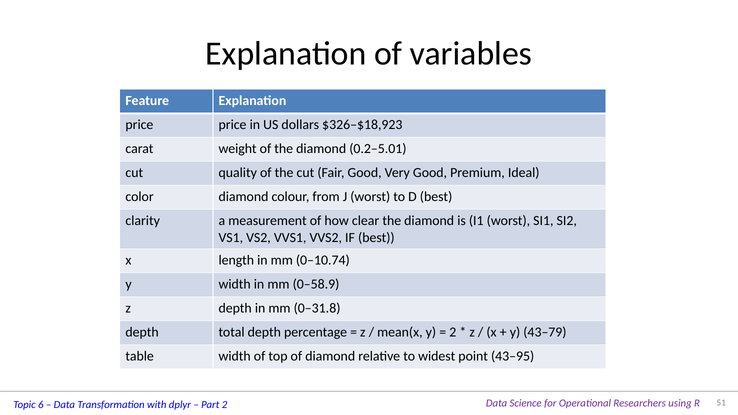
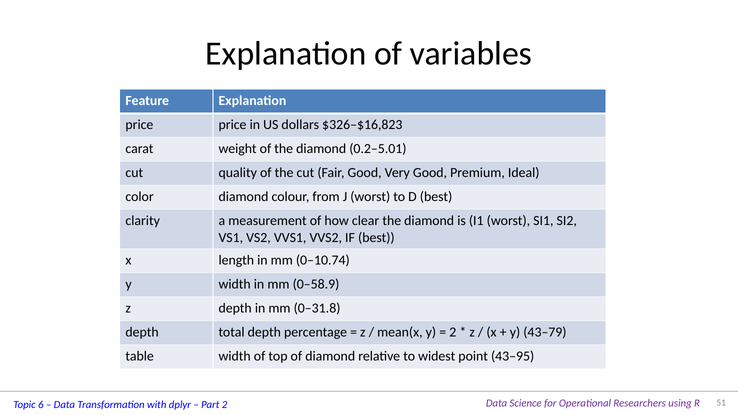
$326–$18,923: $326–$18,923 -> $326–$16,823
